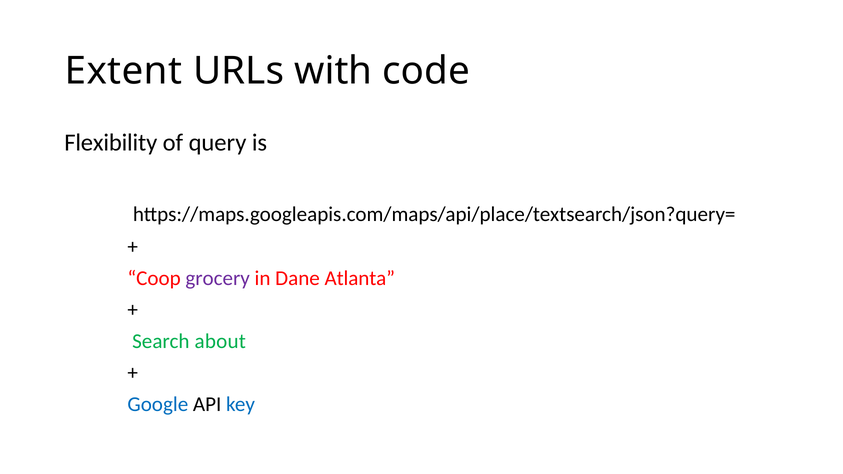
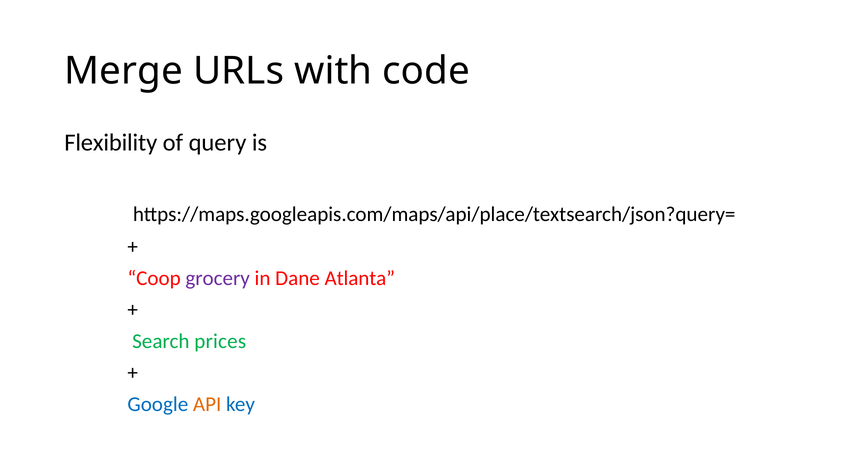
Extent: Extent -> Merge
about: about -> prices
API colour: black -> orange
